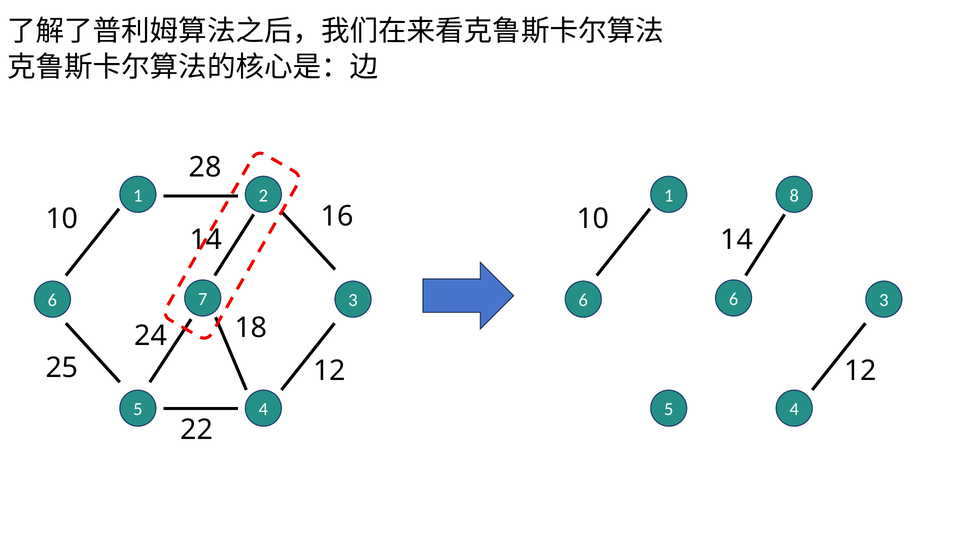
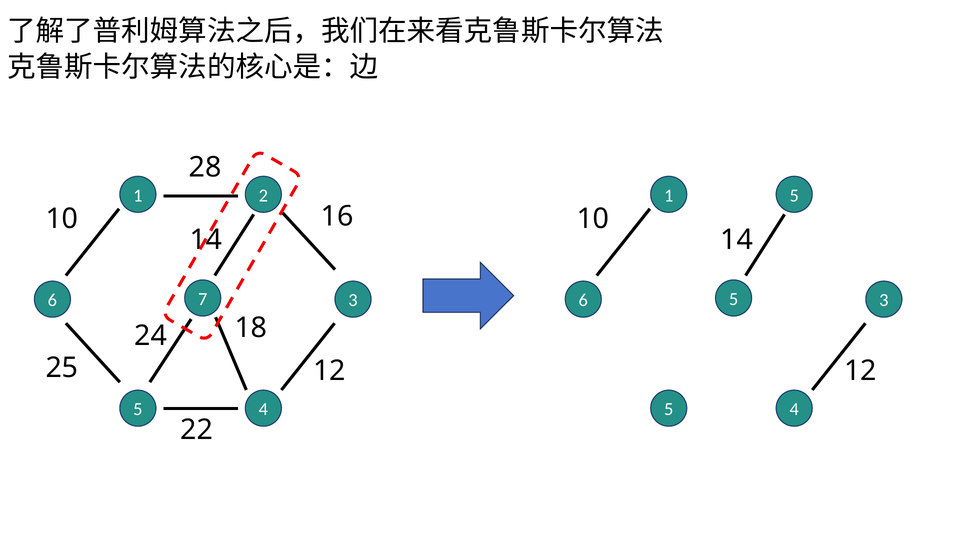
1 8: 8 -> 5
6 6: 6 -> 5
